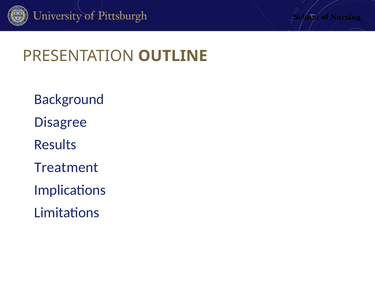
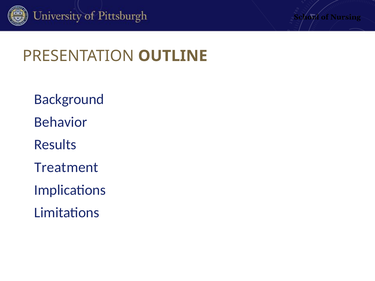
Disagree: Disagree -> Behavior
